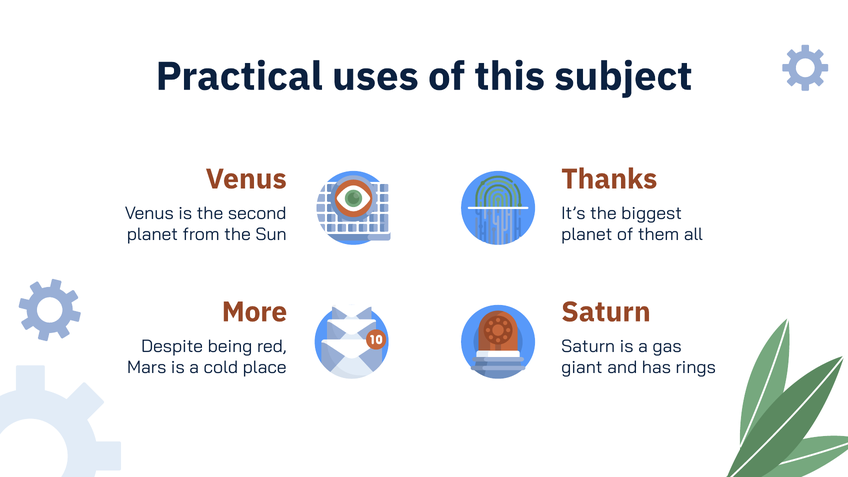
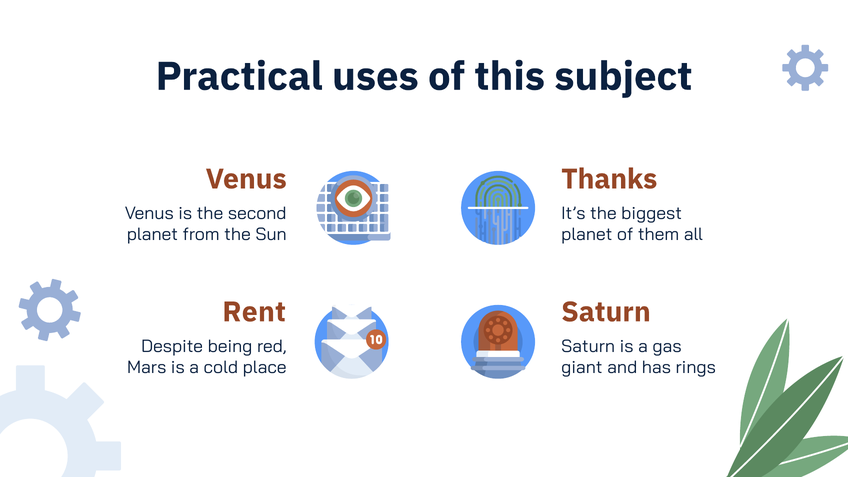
More: More -> Rent
